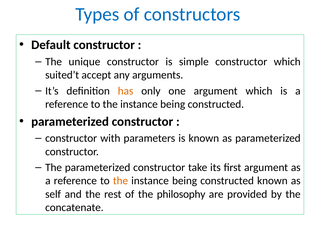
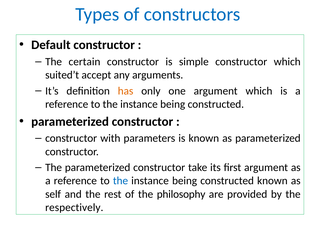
unique: unique -> certain
the at (121, 181) colour: orange -> blue
concatenate: concatenate -> respectively
